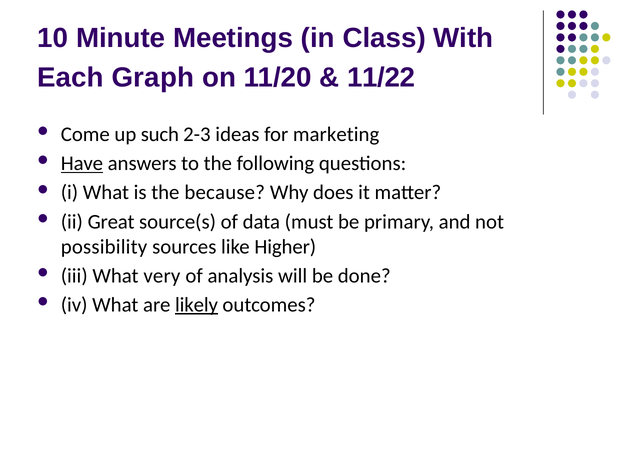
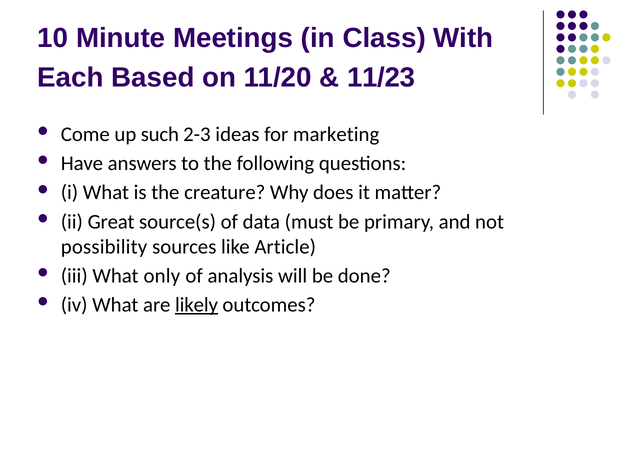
Graph: Graph -> Based
11/22: 11/22 -> 11/23
Have underline: present -> none
because: because -> creature
Higher: Higher -> Article
very: very -> only
